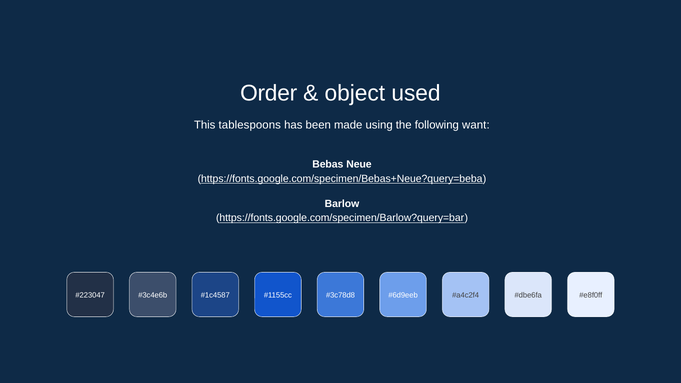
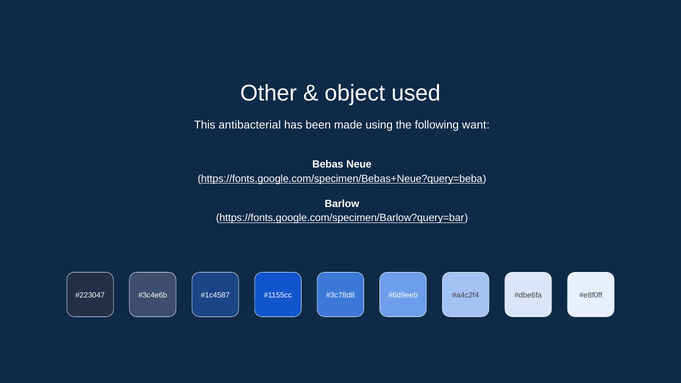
Order: Order -> Other
tablespoons: tablespoons -> antibacterial
